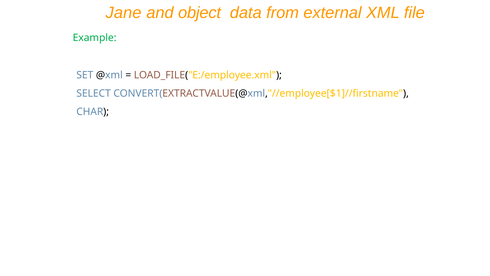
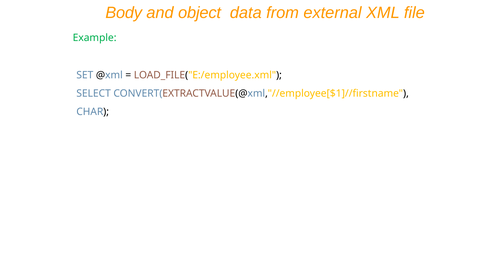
Jane: Jane -> Body
